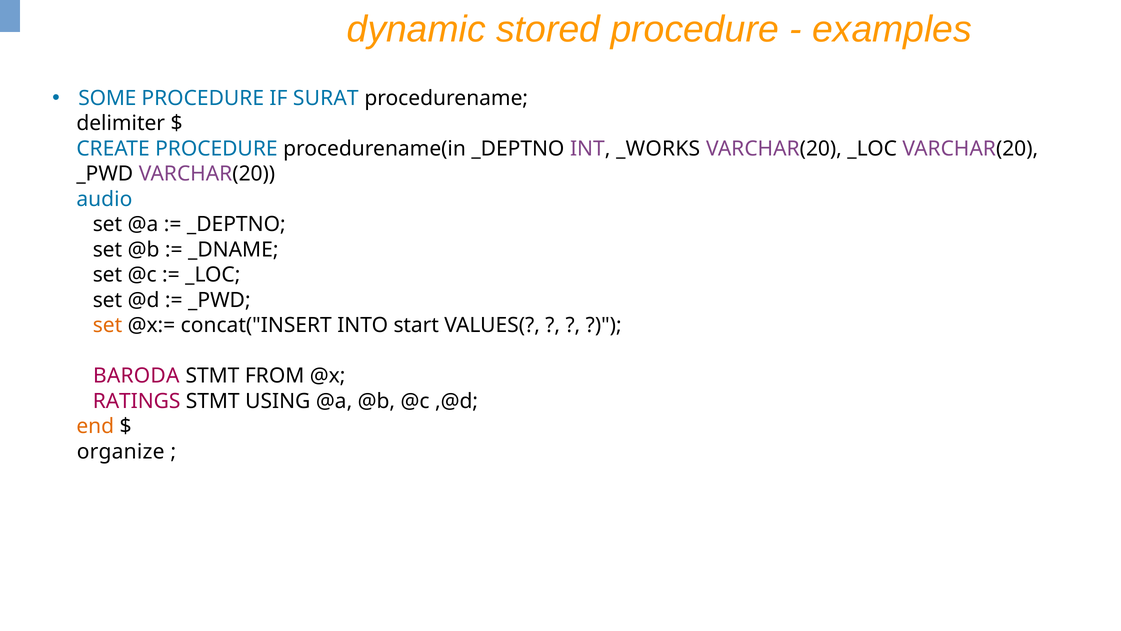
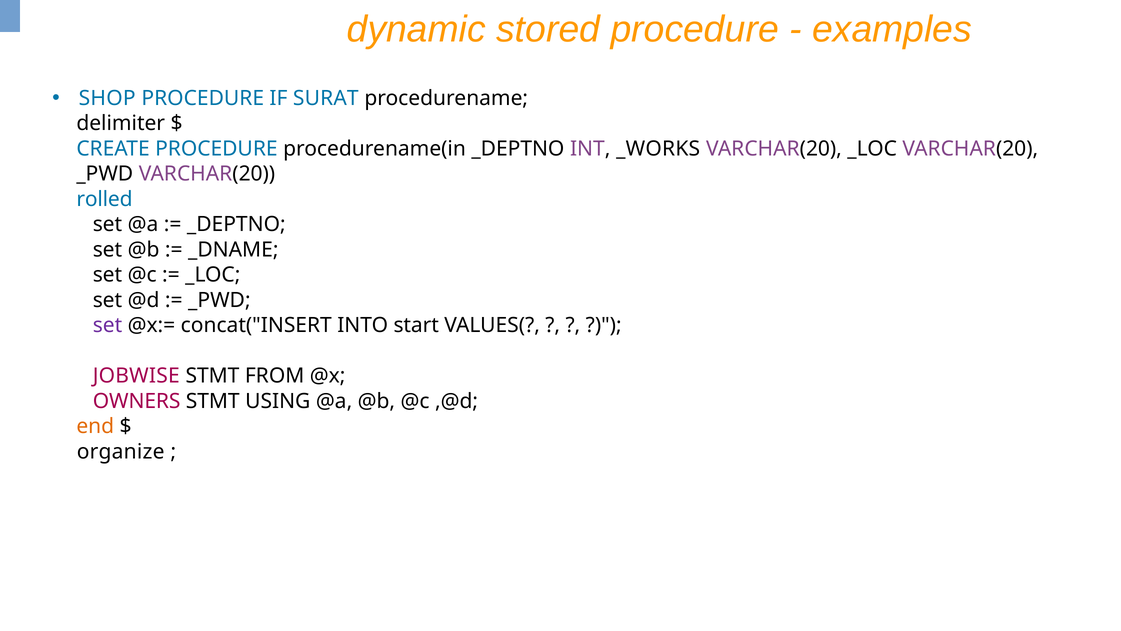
SOME: SOME -> SHOP
audio: audio -> rolled
set at (107, 325) colour: orange -> purple
BARODA: BARODA -> JOBWISE
RATINGS: RATINGS -> OWNERS
